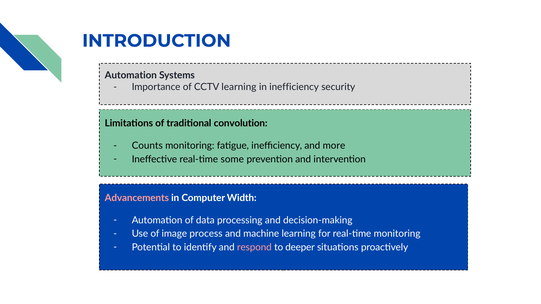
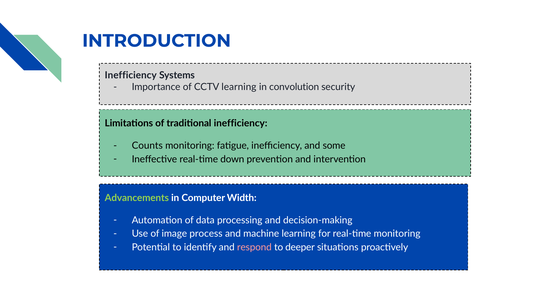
Automation at (131, 75): Automation -> Inefficiency
in inefficiency: inefficiency -> convolution
traditional convolution: convolution -> inefficiency
more: more -> some
some: some -> down
Advancements colour: pink -> light green
